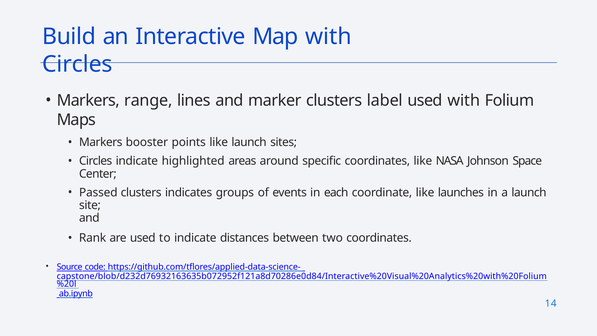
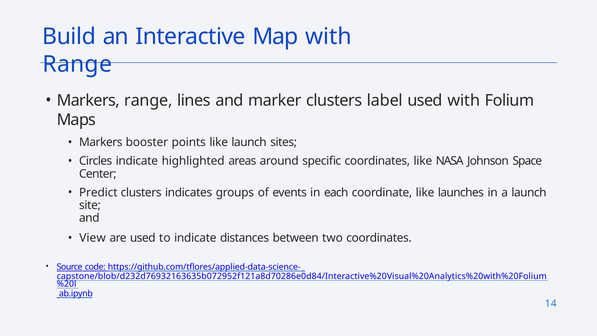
Circles at (77, 64): Circles -> Range
Passed: Passed -> Predict
Rank: Rank -> View
